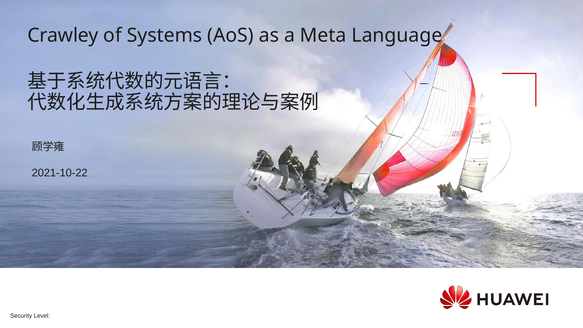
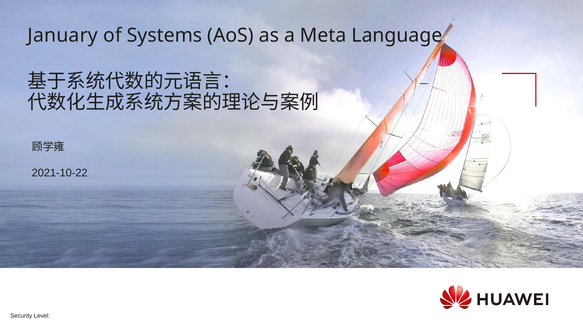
Crawley: Crawley -> January
